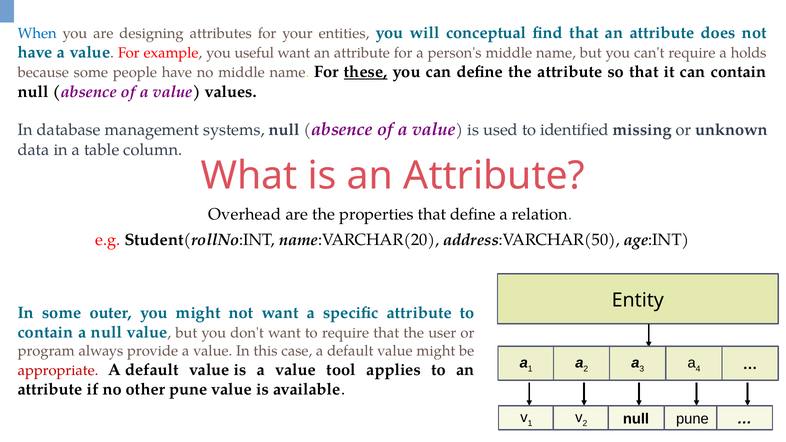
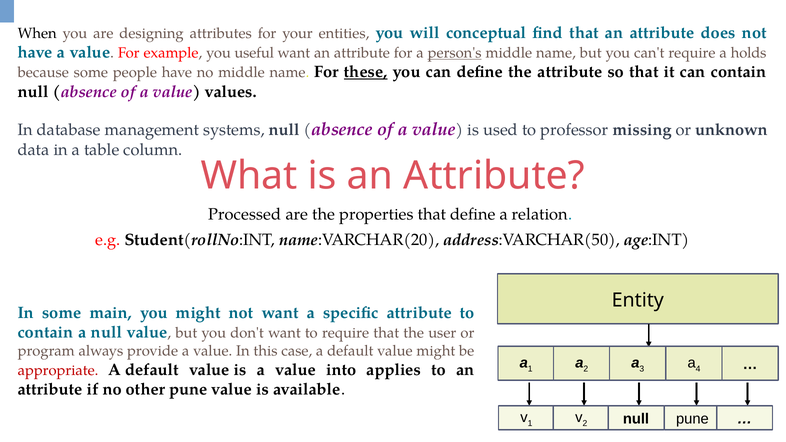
When colour: blue -> black
person's underline: none -> present
identified: identified -> professor
Overhead: Overhead -> Processed
outer: outer -> main
tool: tool -> into
